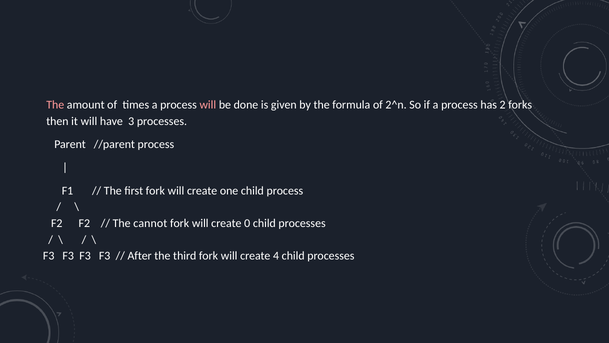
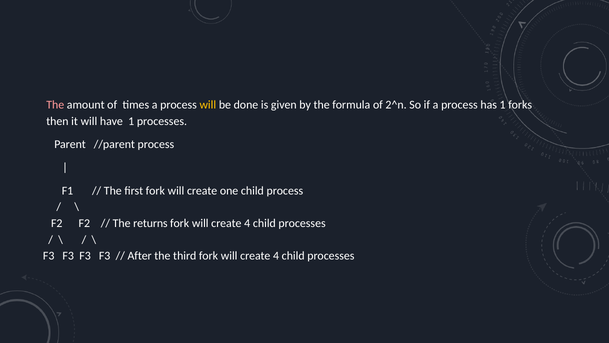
will at (208, 105) colour: pink -> yellow
has 2: 2 -> 1
have 3: 3 -> 1
cannot: cannot -> returns
0 at (247, 223): 0 -> 4
